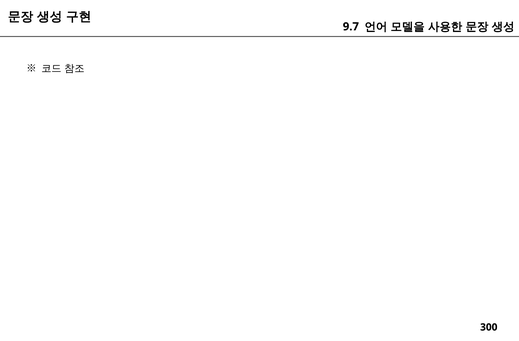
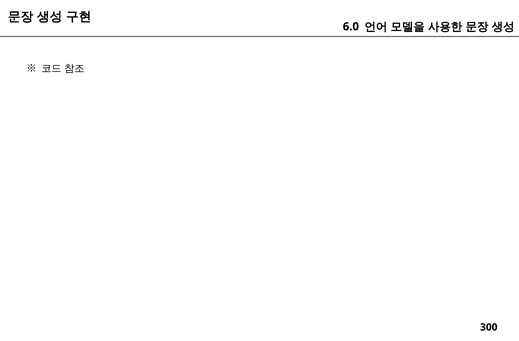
9.7: 9.7 -> 6.0
